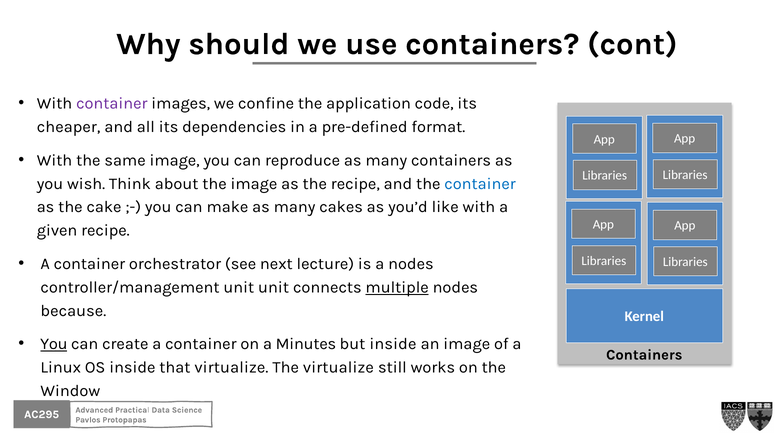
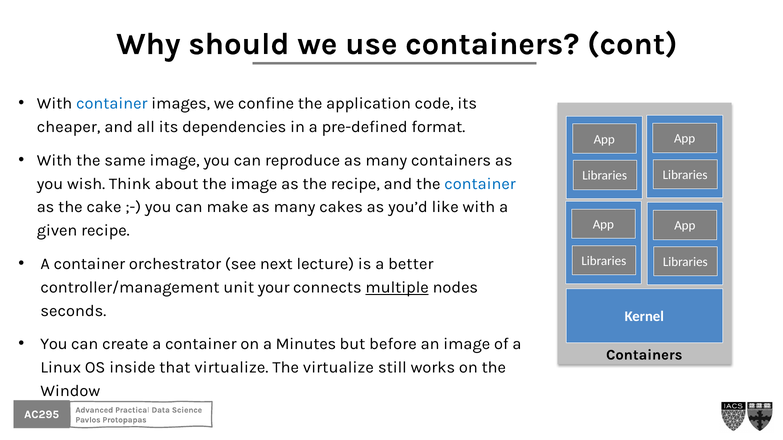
container at (112, 104) colour: purple -> blue
a nodes: nodes -> better
unit unit: unit -> your
because: because -> seconds
You at (54, 344) underline: present -> none
but inside: inside -> before
